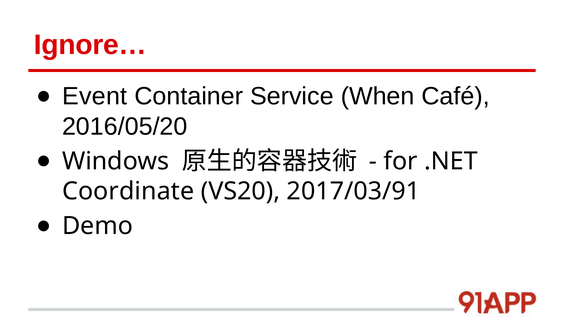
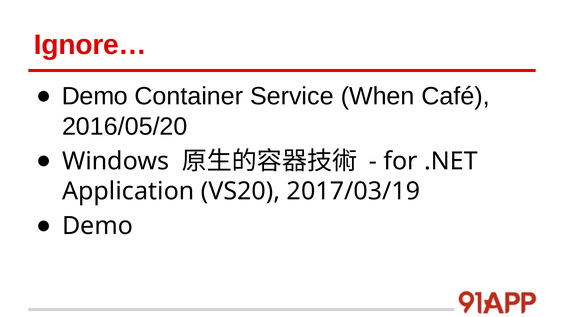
Event at (95, 96): Event -> Demo
Coordinate: Coordinate -> Application
2017/03/91: 2017/03/91 -> 2017/03/19
